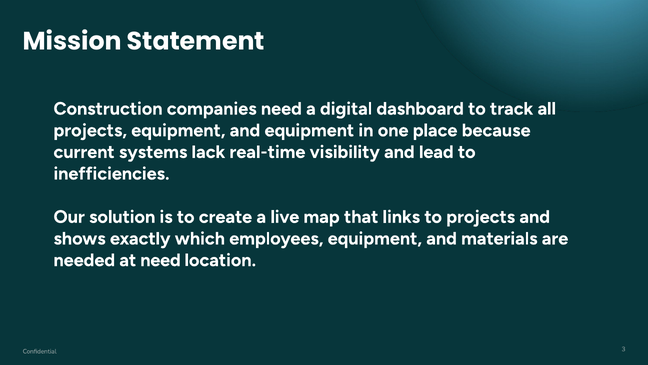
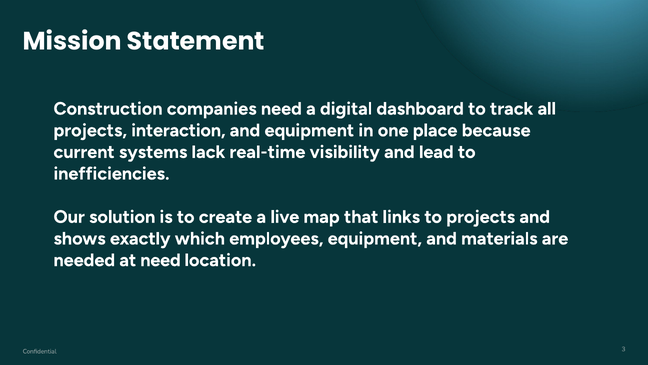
projects equipment: equipment -> interaction
